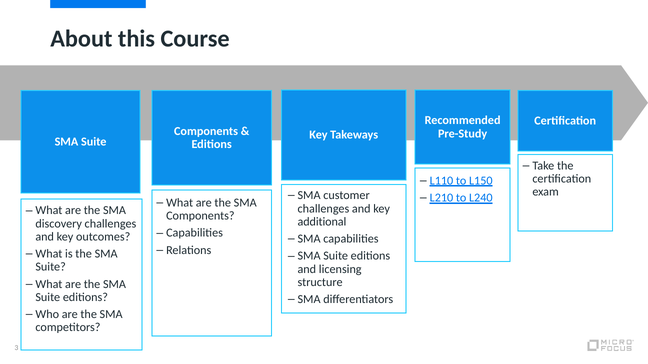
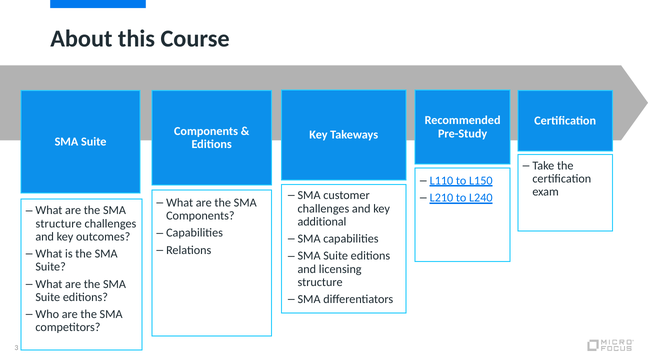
discovery at (59, 224): discovery -> structure
